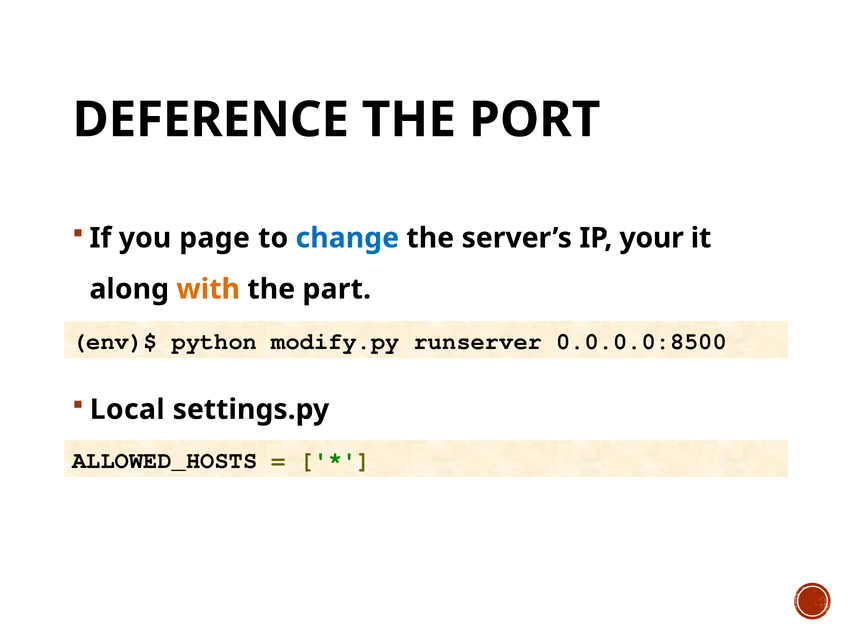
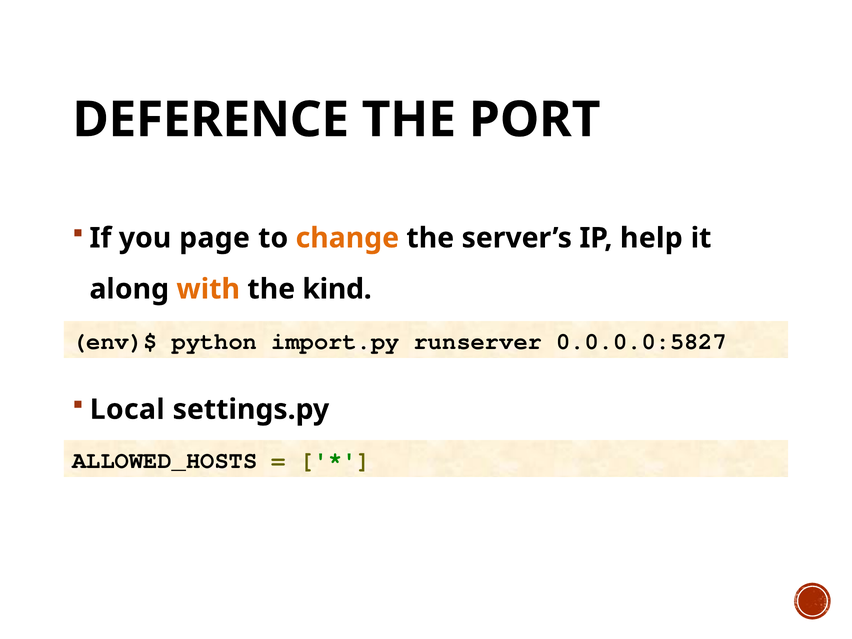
change colour: blue -> orange
your: your -> help
part: part -> kind
modify.py: modify.py -> import.py
0.0.0.0:8500: 0.0.0.0:8500 -> 0.0.0.0:5827
